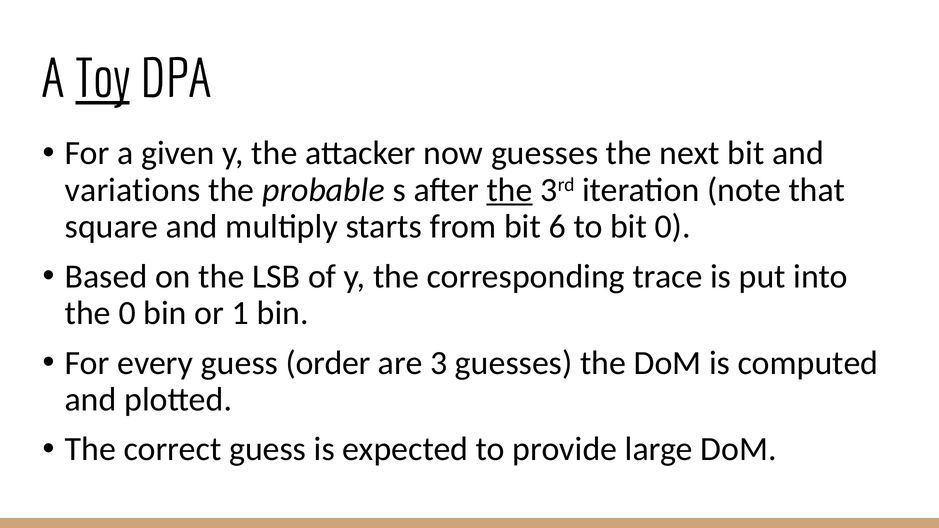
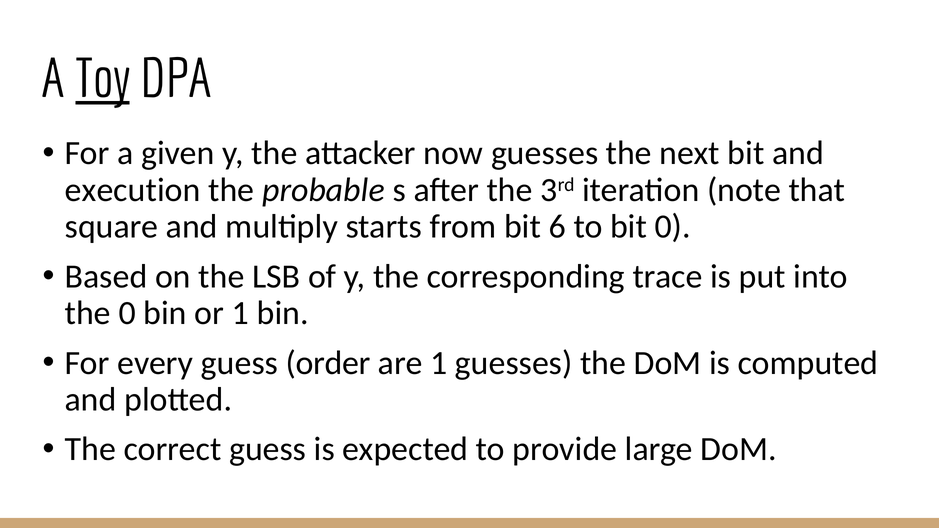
variations: variations -> execution
the at (510, 190) underline: present -> none
are 3: 3 -> 1
